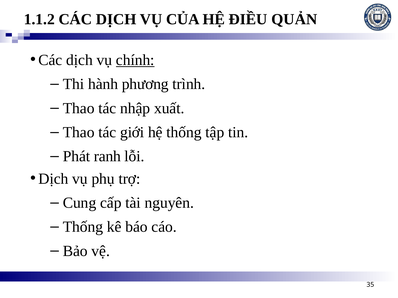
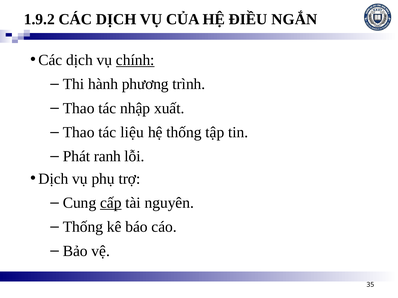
1.1.2: 1.1.2 -> 1.9.2
QUẢN: QUẢN -> NGẮN
giới: giới -> liệu
cấp underline: none -> present
